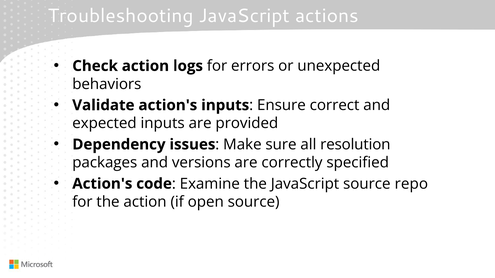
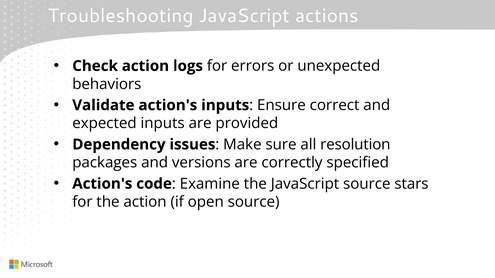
repo: repo -> stars
